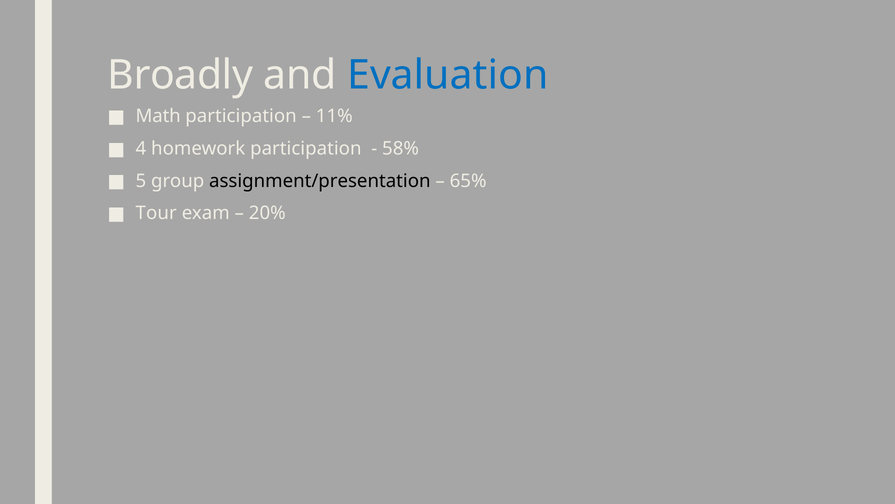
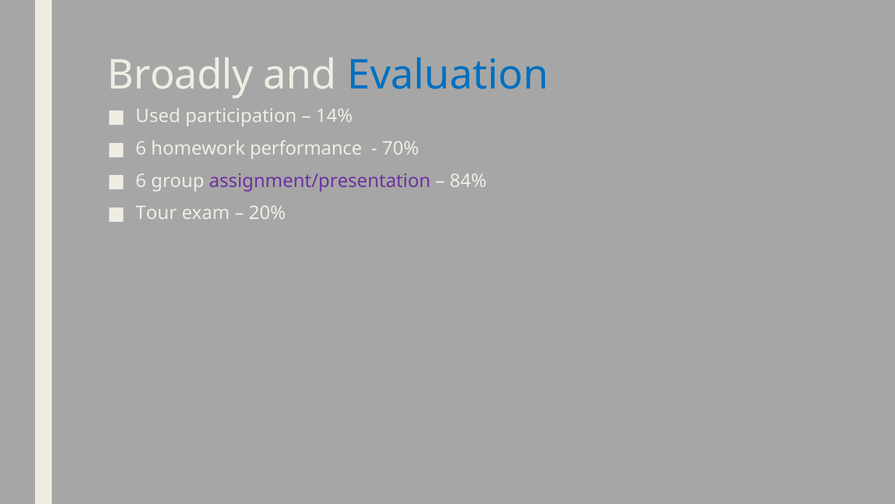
Math: Math -> Used
11%: 11% -> 14%
4 at (141, 148): 4 -> 6
homework participation: participation -> performance
58%: 58% -> 70%
5 at (141, 181): 5 -> 6
assignment/presentation colour: black -> purple
65%: 65% -> 84%
